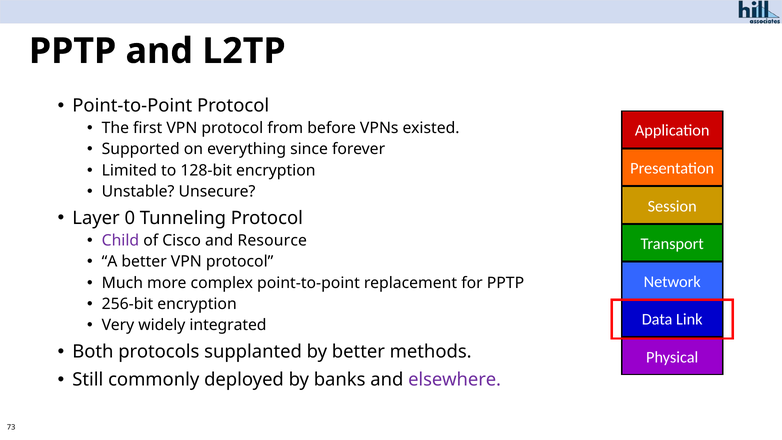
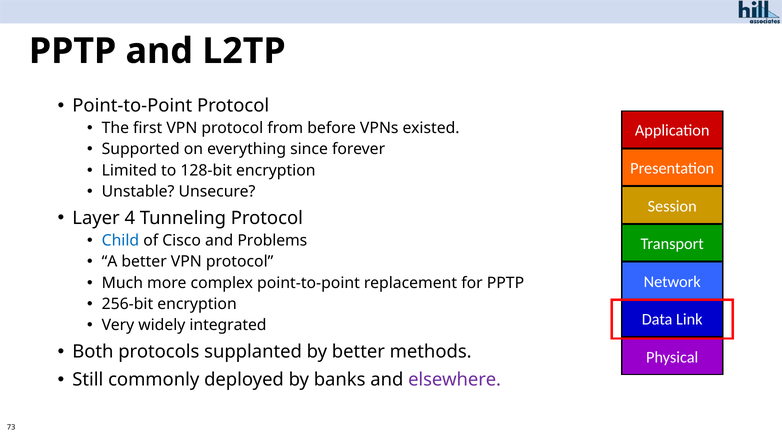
0: 0 -> 4
Child colour: purple -> blue
Resource: Resource -> Problems
